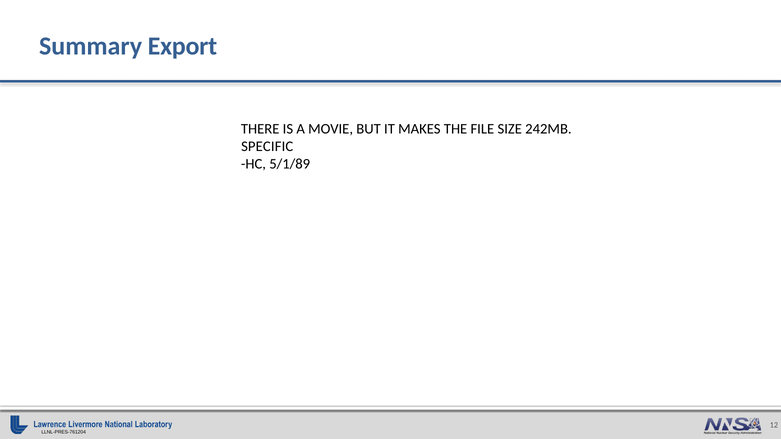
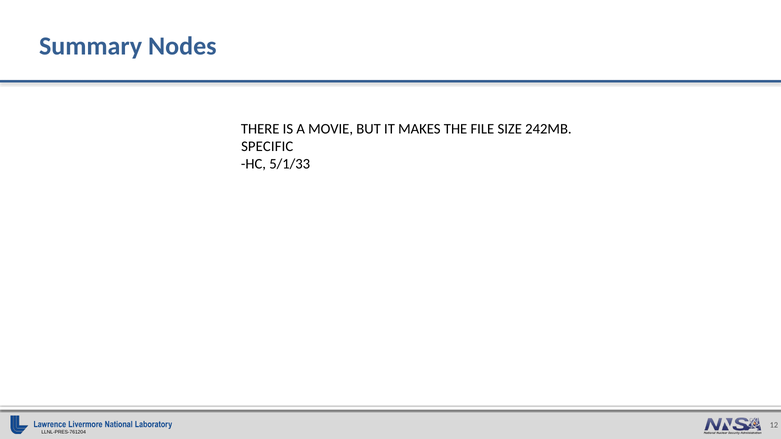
Export: Export -> Nodes
5/1/89: 5/1/89 -> 5/1/33
